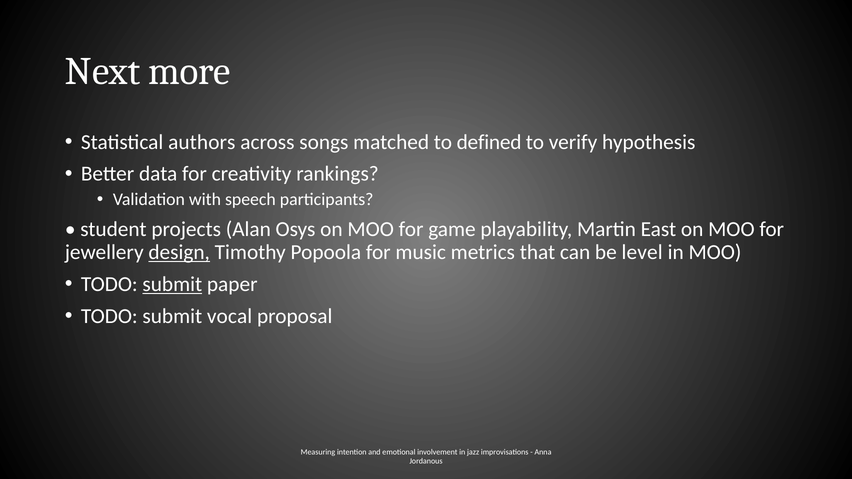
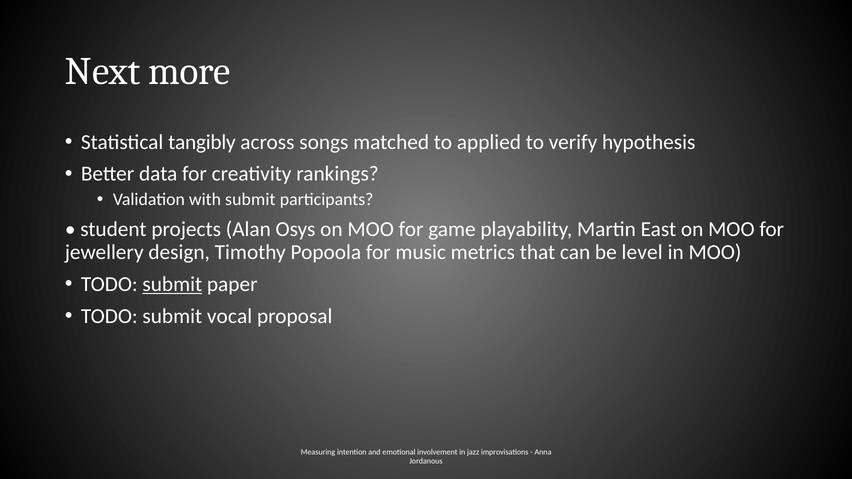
authors: authors -> tangibly
defined: defined -> applied
with speech: speech -> submit
design underline: present -> none
